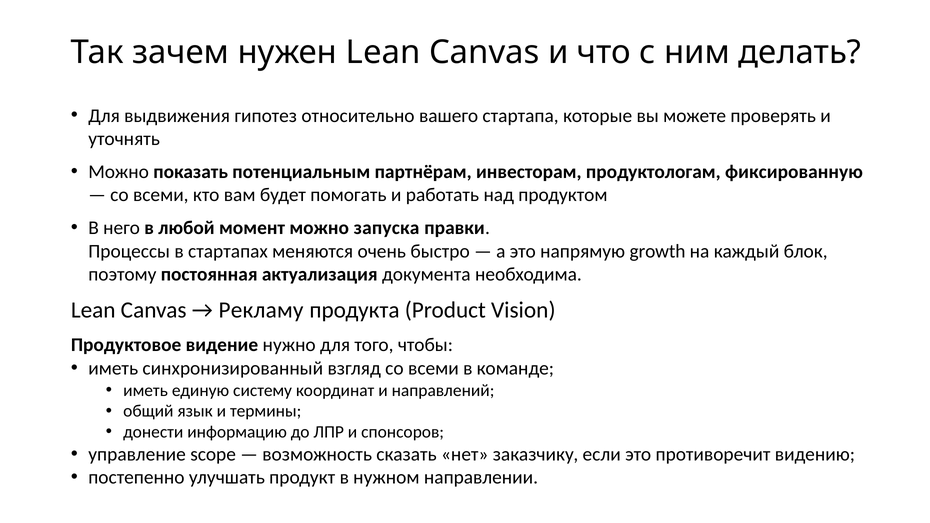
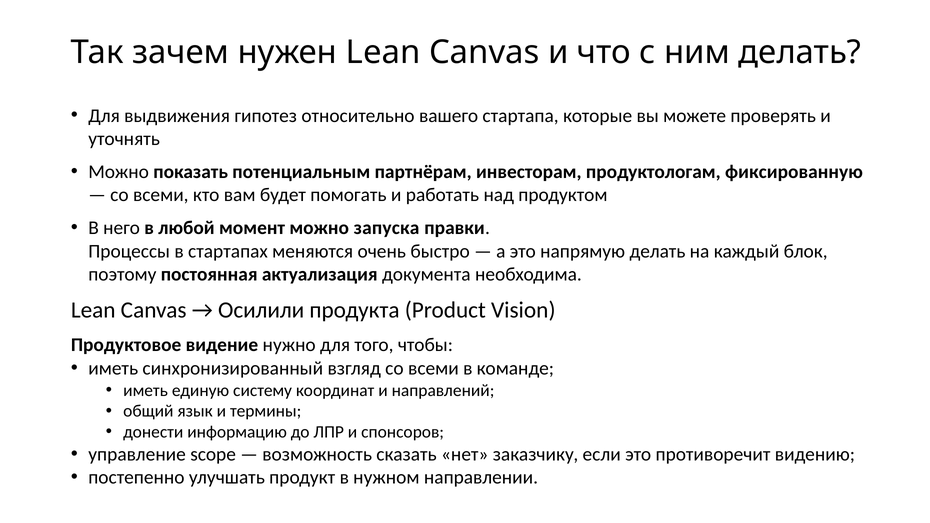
напрямую growth: growth -> делать
Рекламу: Рекламу -> Осилили
